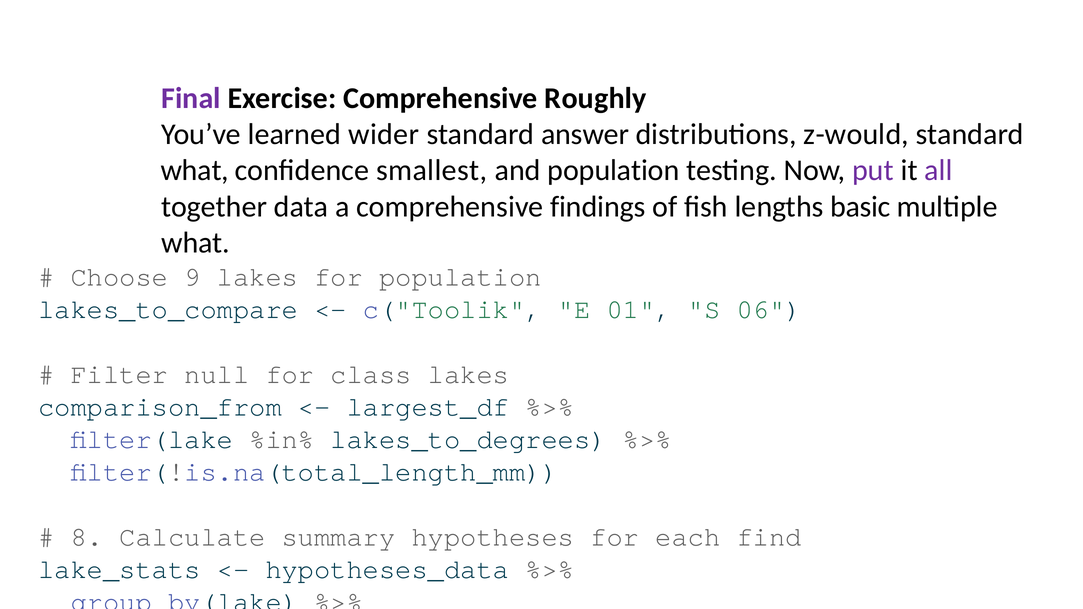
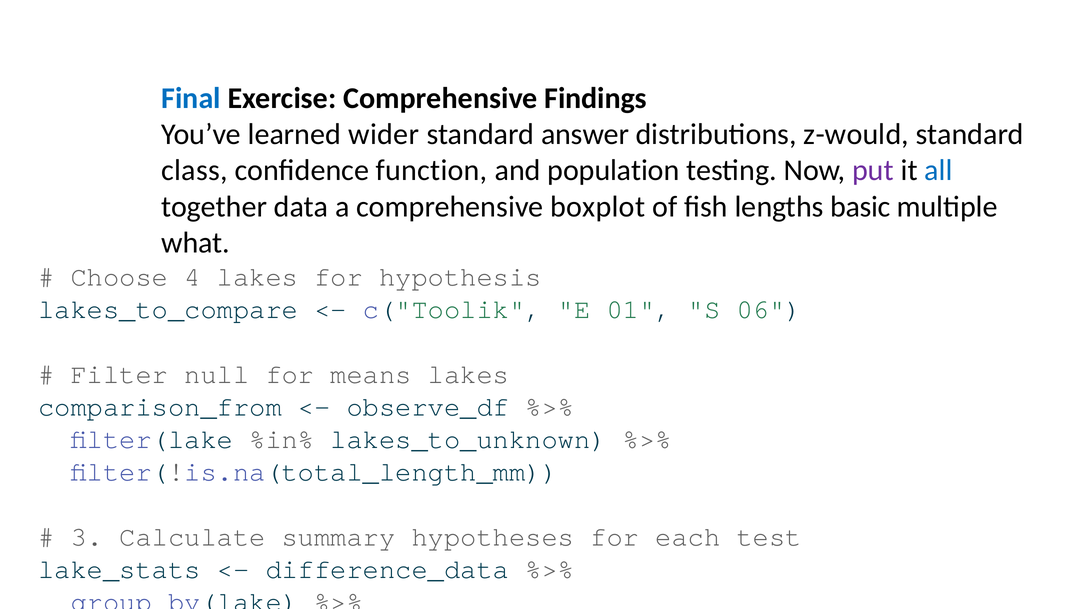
Final colour: purple -> blue
Comprehensive Roughly: Roughly -> Findings
what at (195, 171): what -> class
confidence smallest: smallest -> function
all colour: purple -> blue
comprehensive findings: findings -> boxplot
Choose 9: 9 -> 4
for population: population -> hypothesis
class: class -> means
largest_df: largest_df -> observe_df
lakes_to_degrees: lakes_to_degrees -> lakes_to_unknown
8 at (87, 537): 8 -> 3
find: find -> test
hypotheses_data: hypotheses_data -> difference_data
